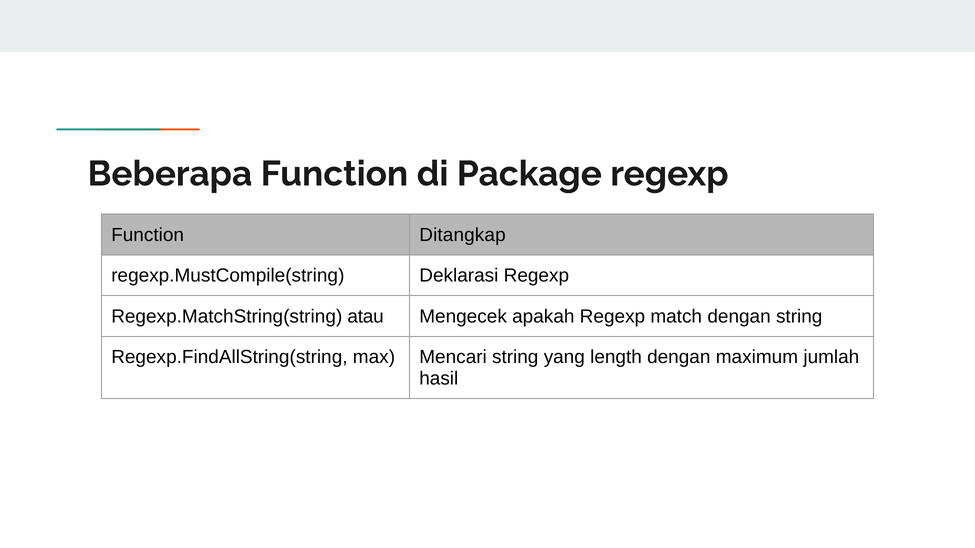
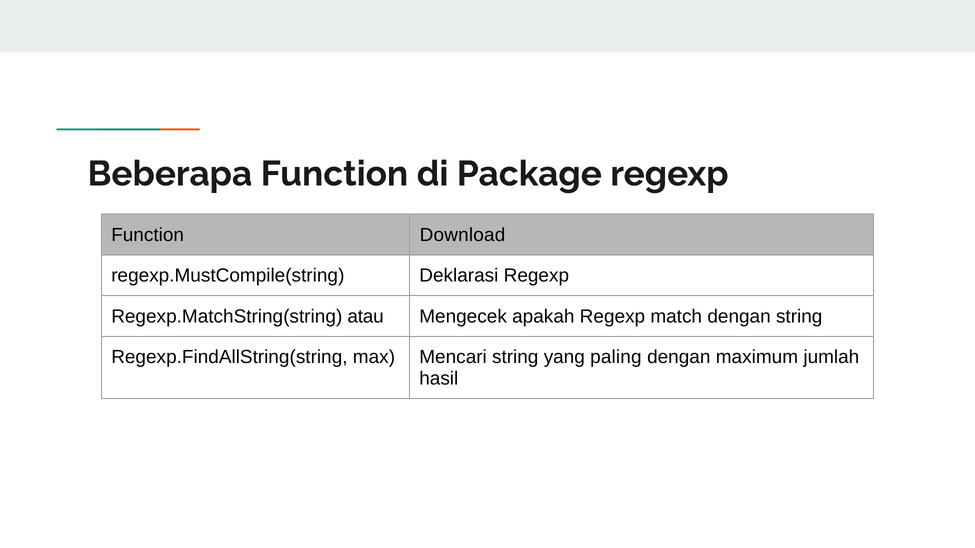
Ditangkap: Ditangkap -> Download
length: length -> paling
